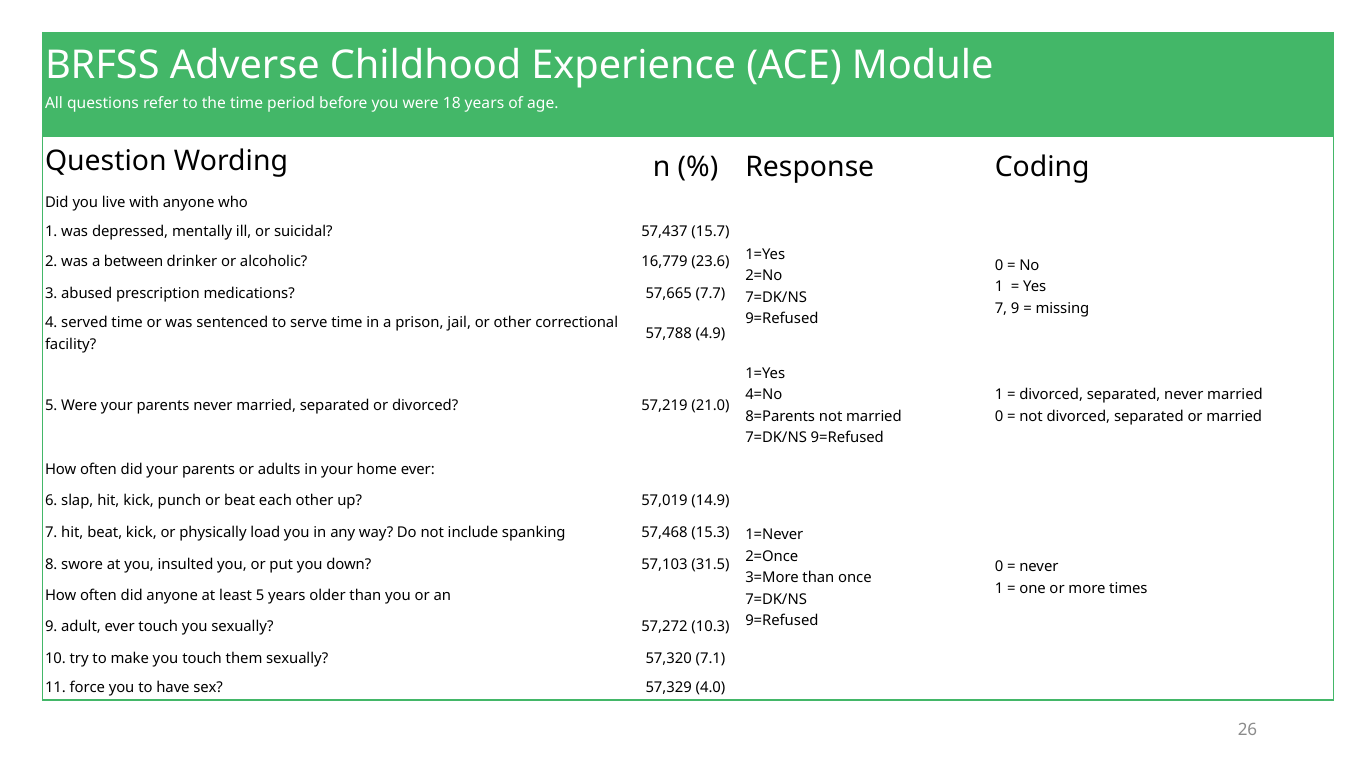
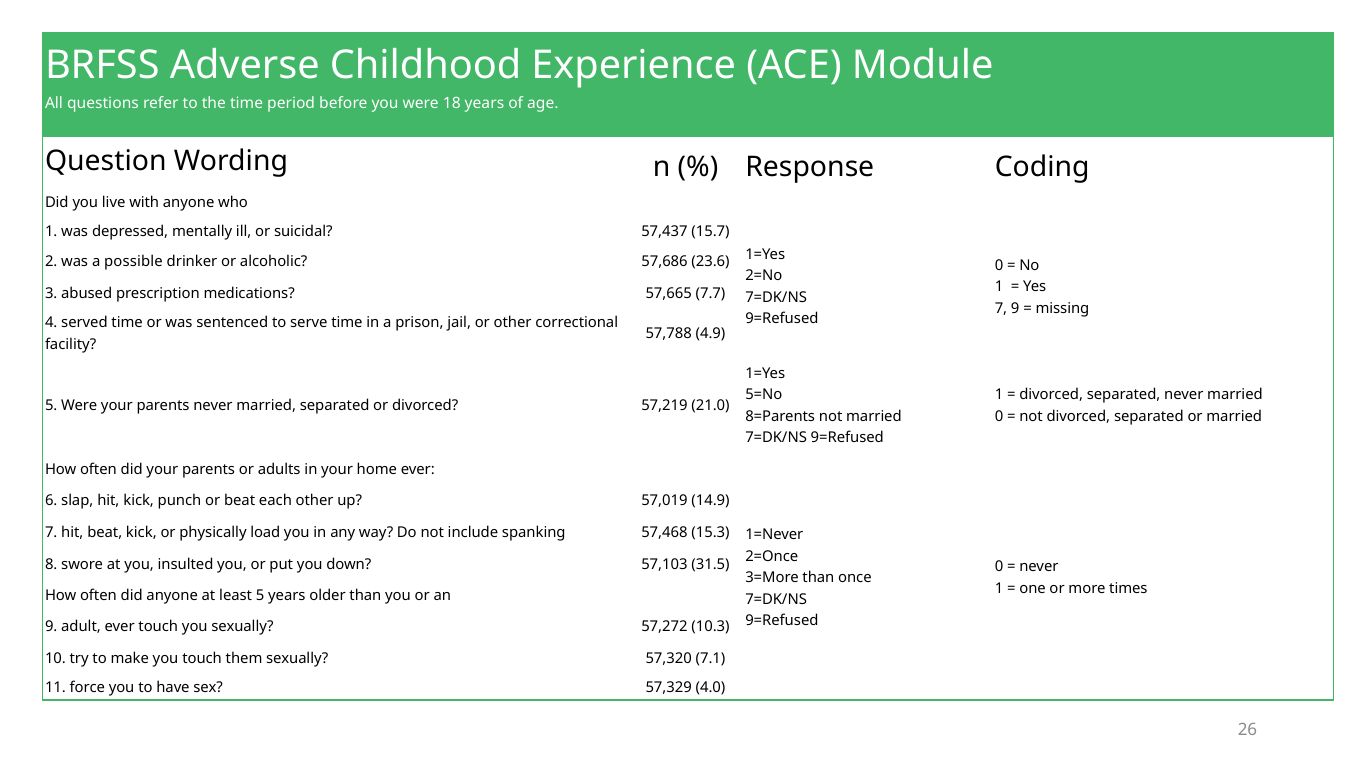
between: between -> possible
16,779: 16,779 -> 57,686
4=No: 4=No -> 5=No
